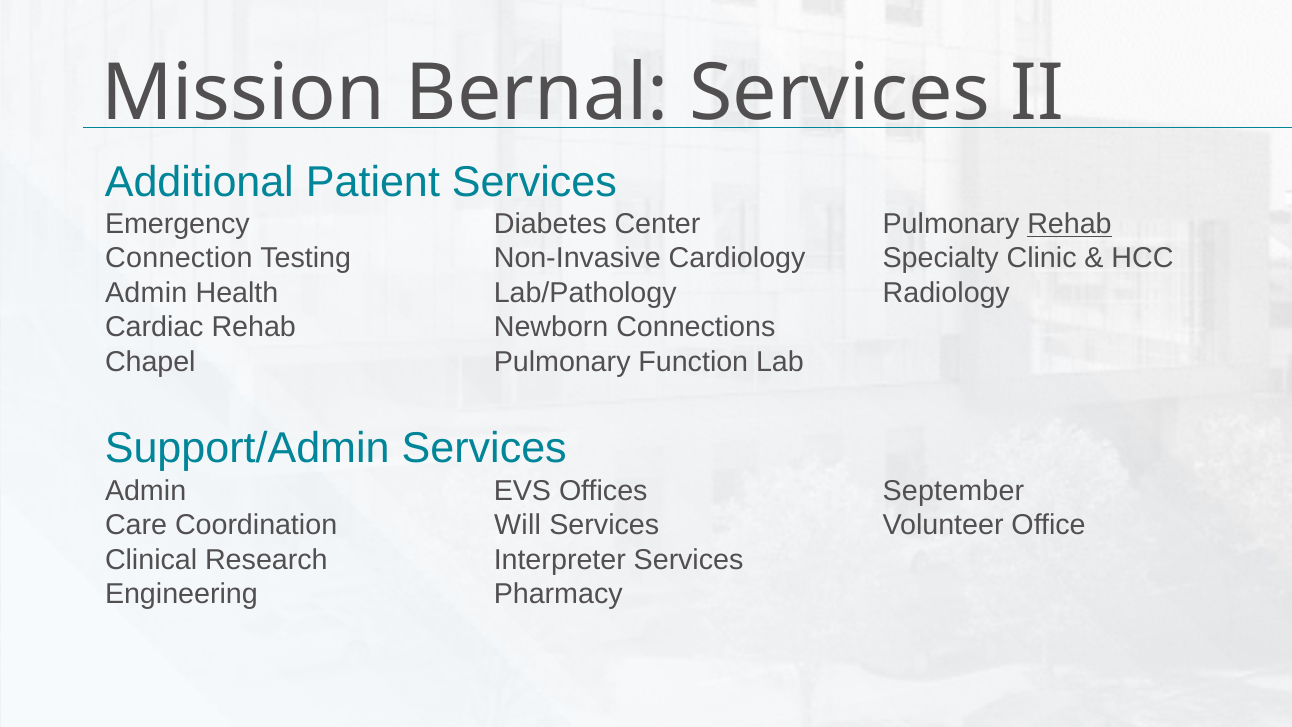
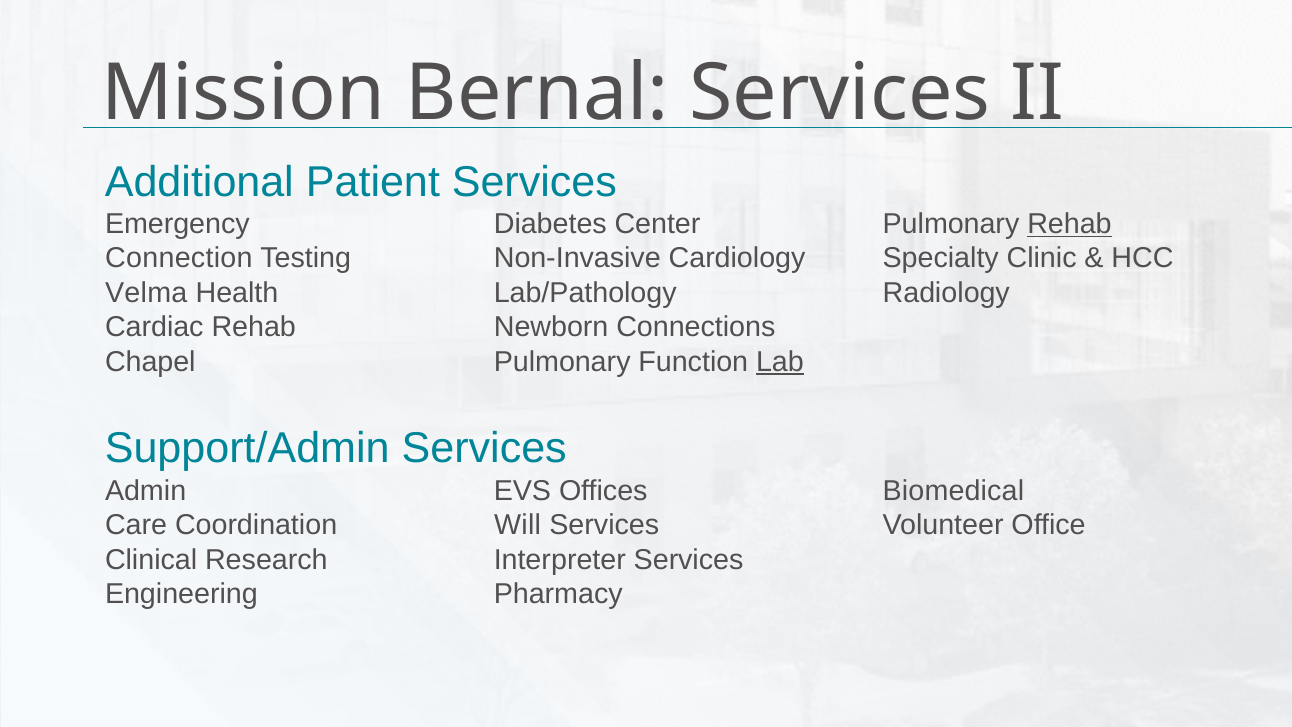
Admin at (146, 293): Admin -> Velma
Lab underline: none -> present
September: September -> Biomedical
